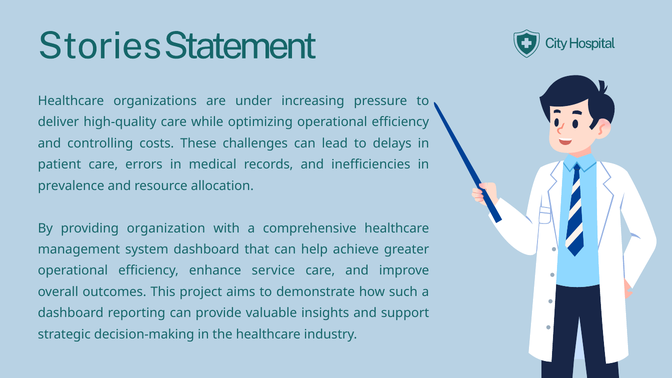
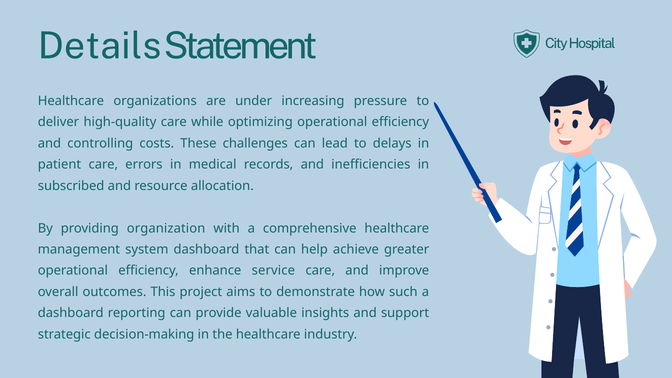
Stories: Stories -> Details
prevalence: prevalence -> subscribed
